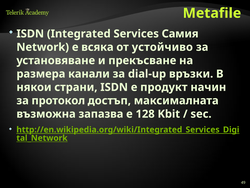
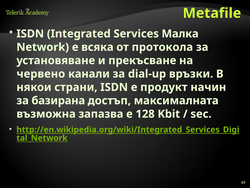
Самия: Самия -> Малка
устойчиво: устойчиво -> протокола
размера: размера -> червено
протокол: протокол -> базирана
